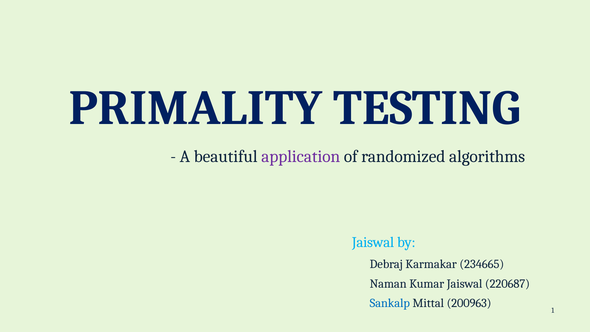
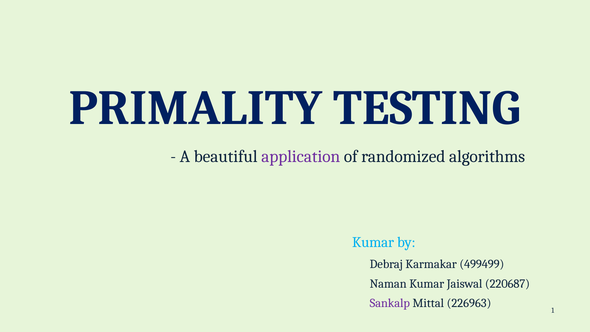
Jaiswal at (373, 242): Jaiswal -> Kumar
234665: 234665 -> 499499
Sankalp colour: blue -> purple
200963: 200963 -> 226963
